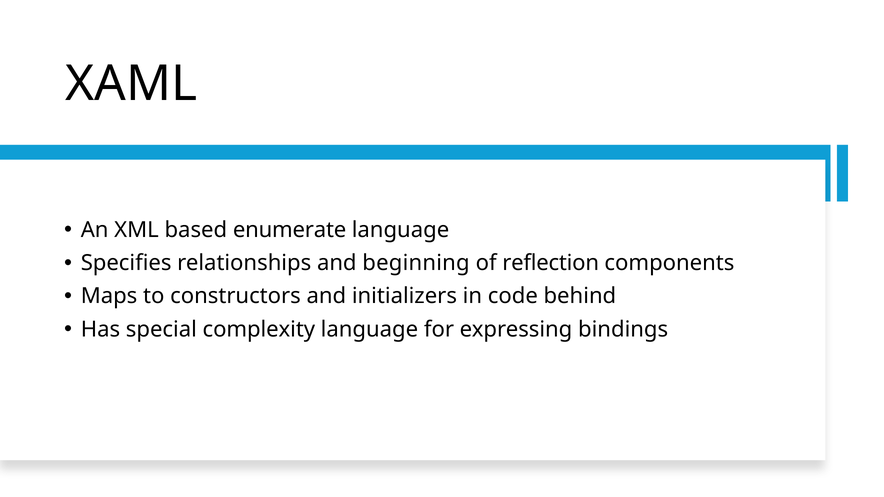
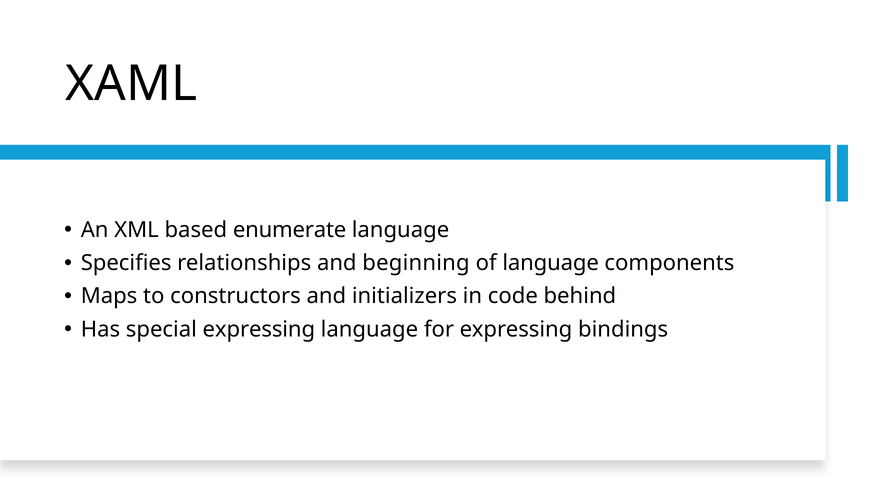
of reflection: reflection -> language
special complexity: complexity -> expressing
